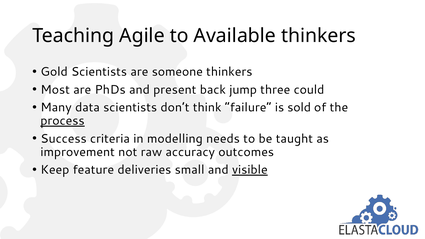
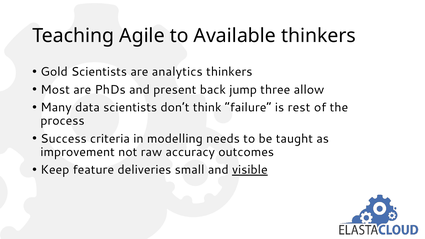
someone: someone -> analytics
could: could -> allow
sold: sold -> rest
process underline: present -> none
